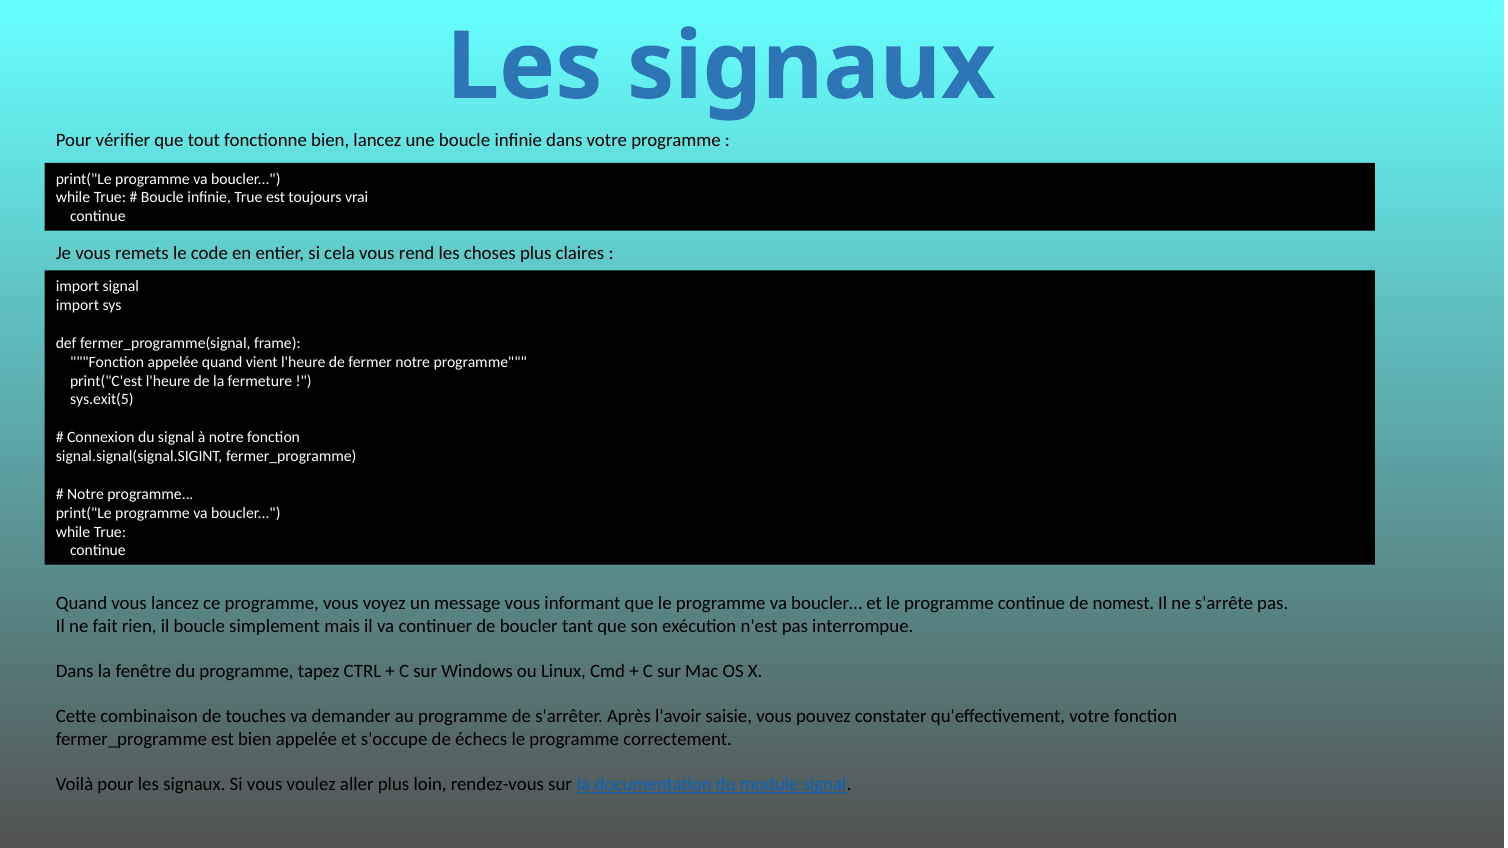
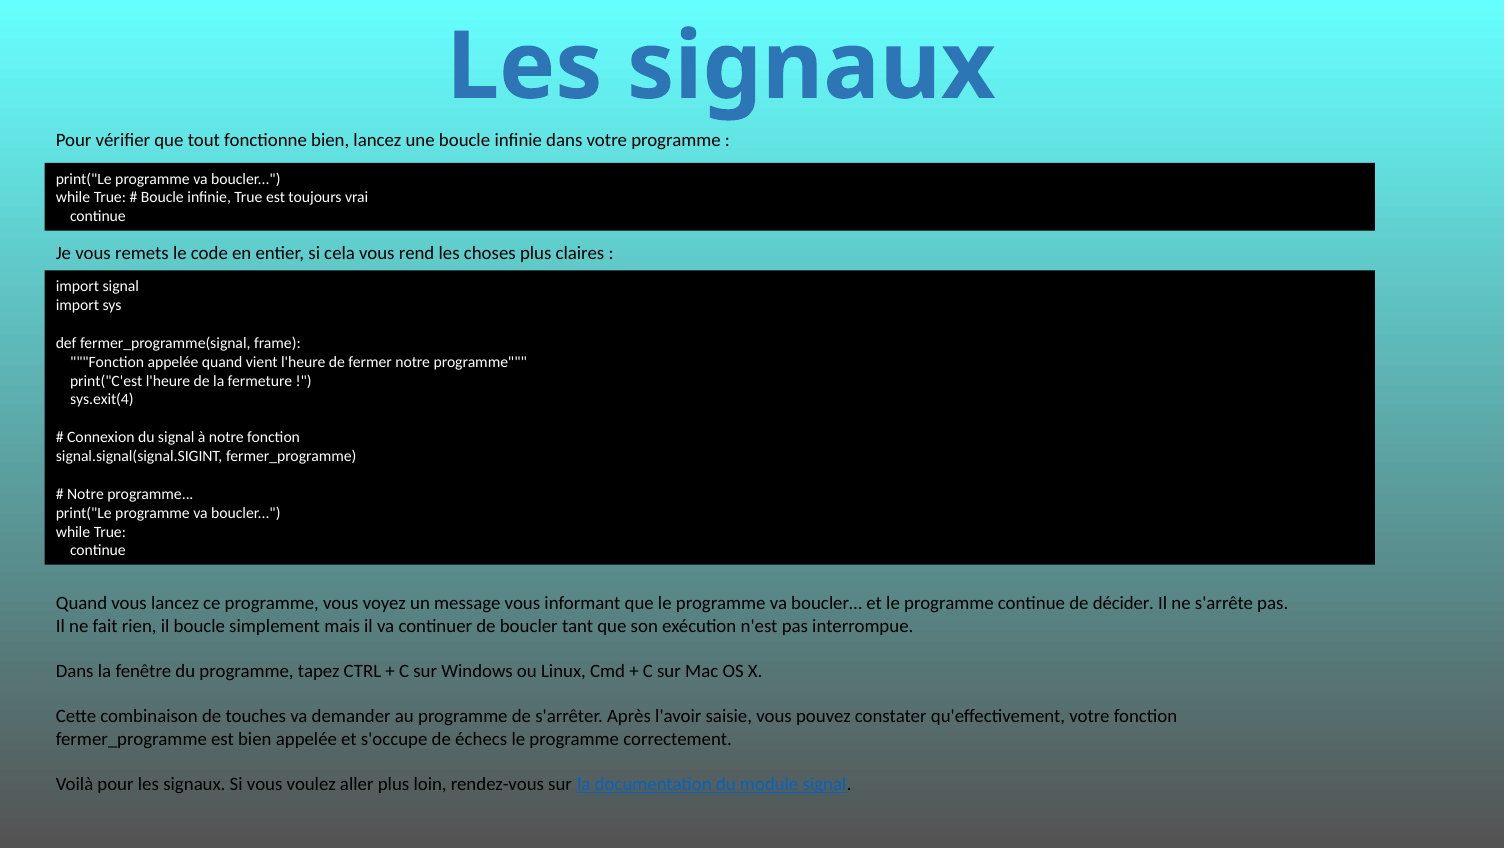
sys.exit(5: sys.exit(5 -> sys.exit(4
nomest: nomest -> décider
